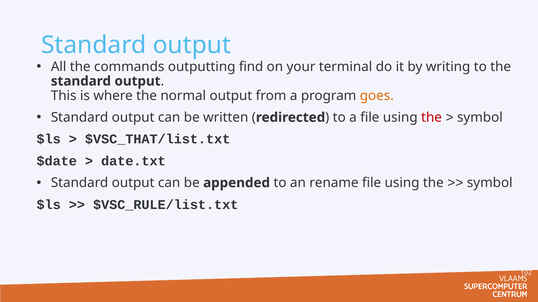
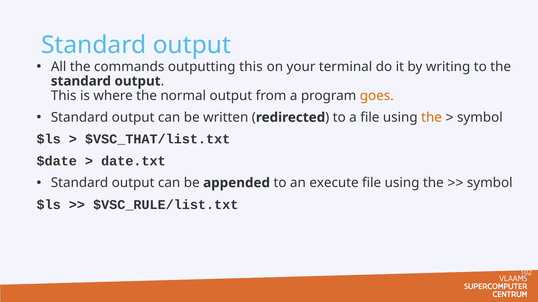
outputting find: find -> this
the at (432, 118) colour: red -> orange
rename: rename -> execute
